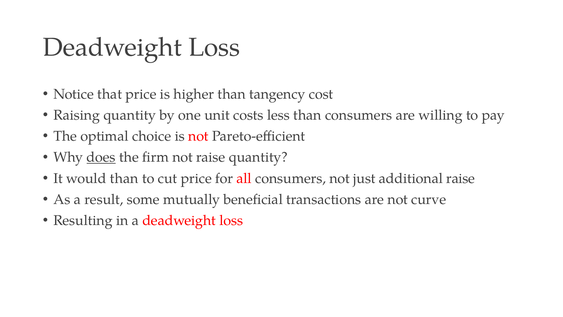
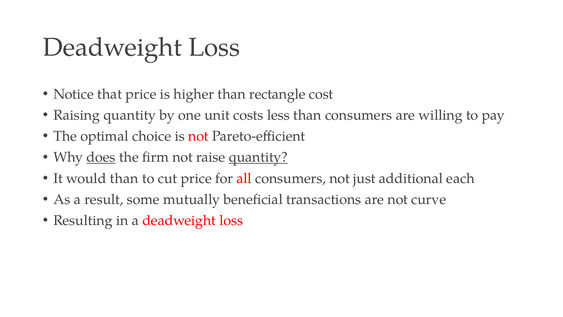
tangency: tangency -> rectangle
quantity at (258, 157) underline: none -> present
additional raise: raise -> each
